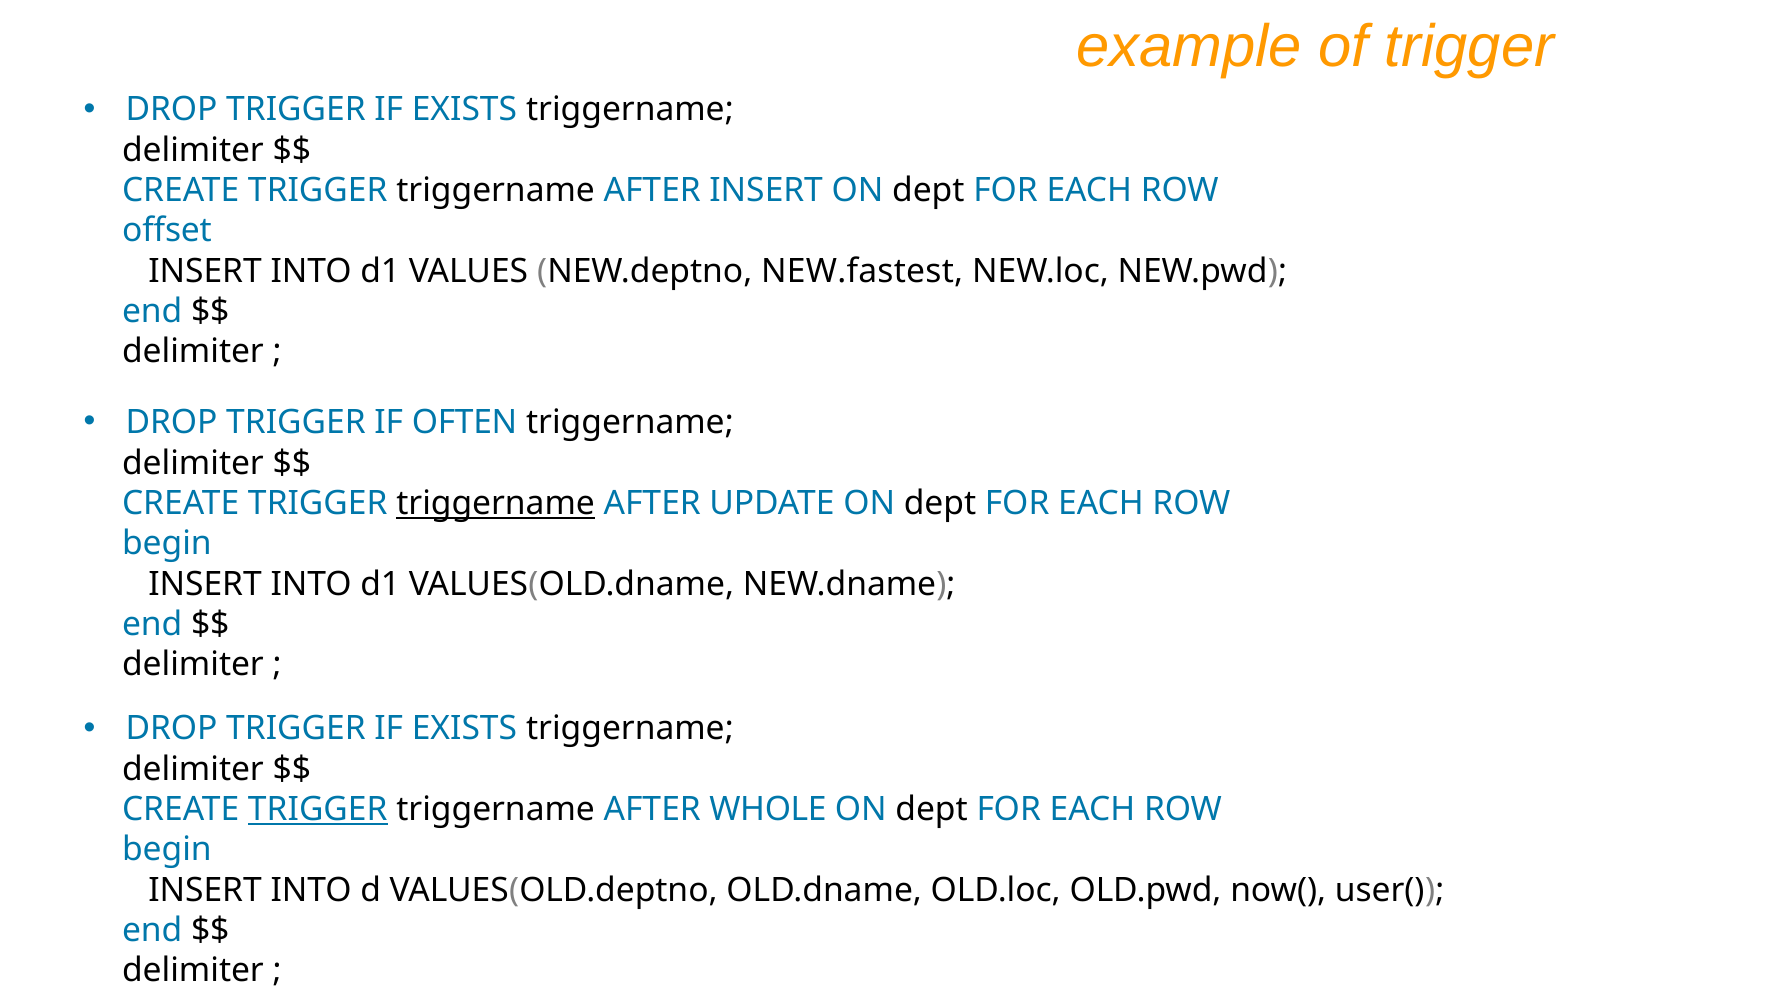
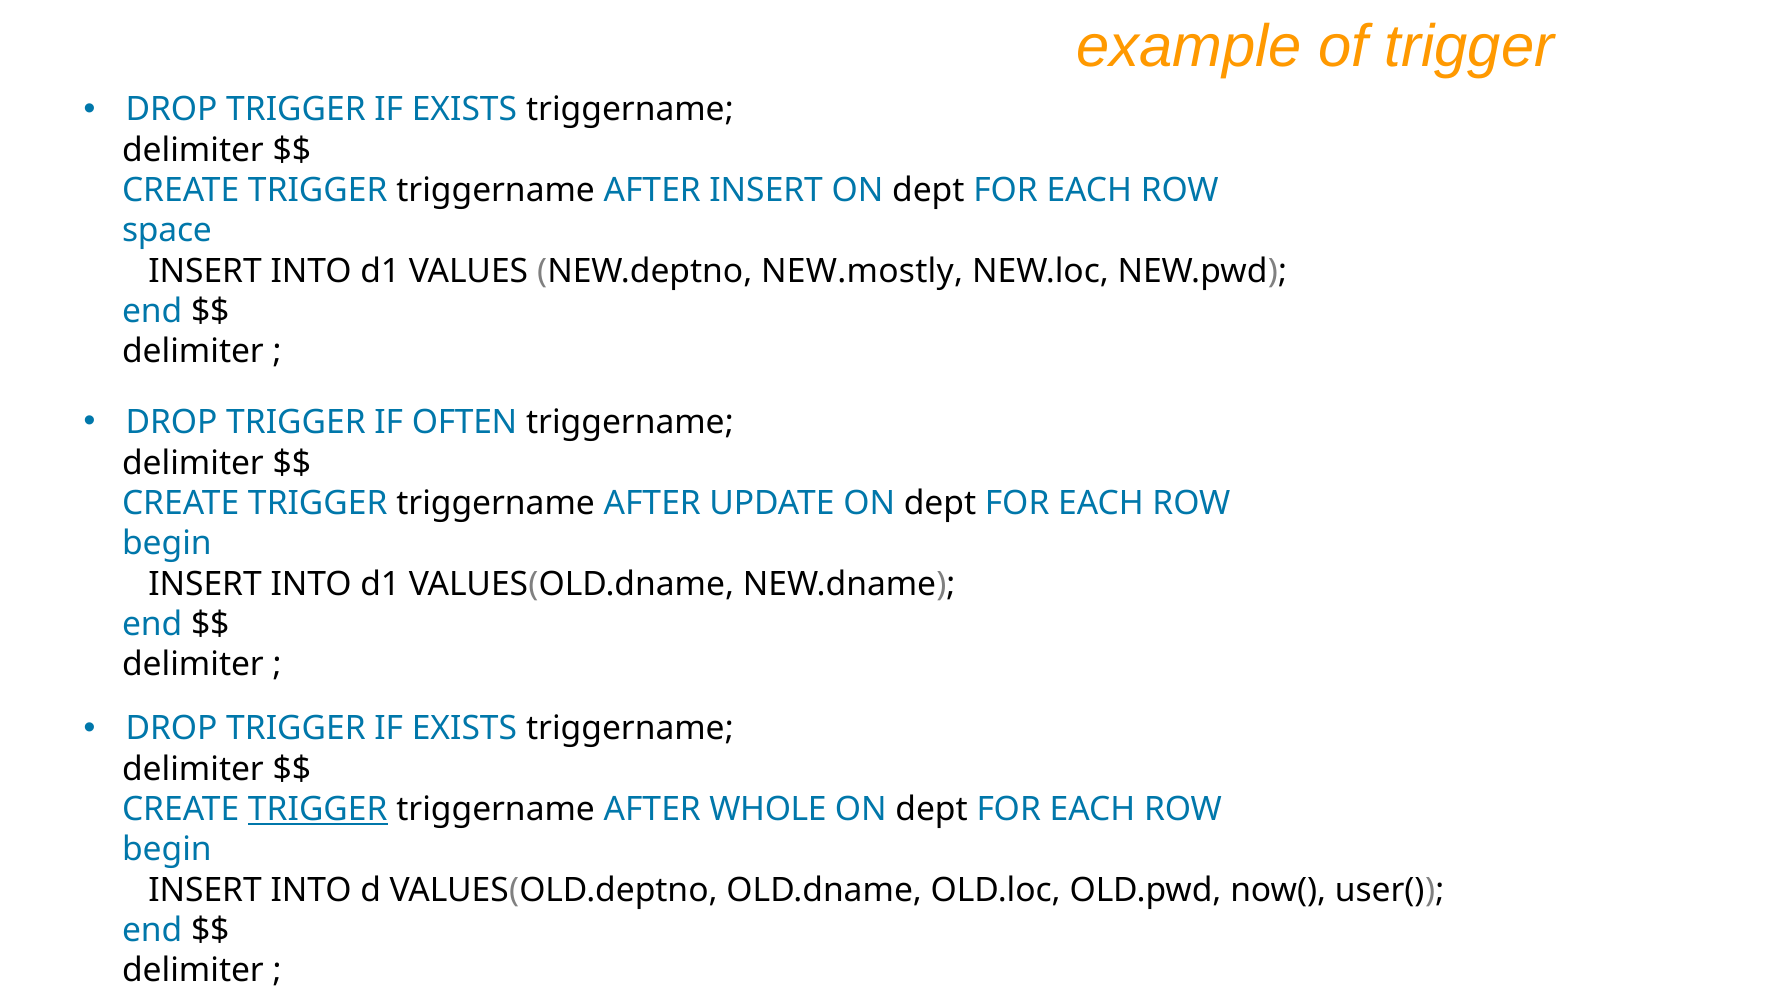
offset: offset -> space
NEW.fastest: NEW.fastest -> NEW.mostly
triggername at (496, 503) underline: present -> none
